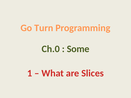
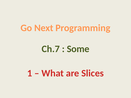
Turn: Turn -> Next
Ch.0: Ch.0 -> Ch.7
